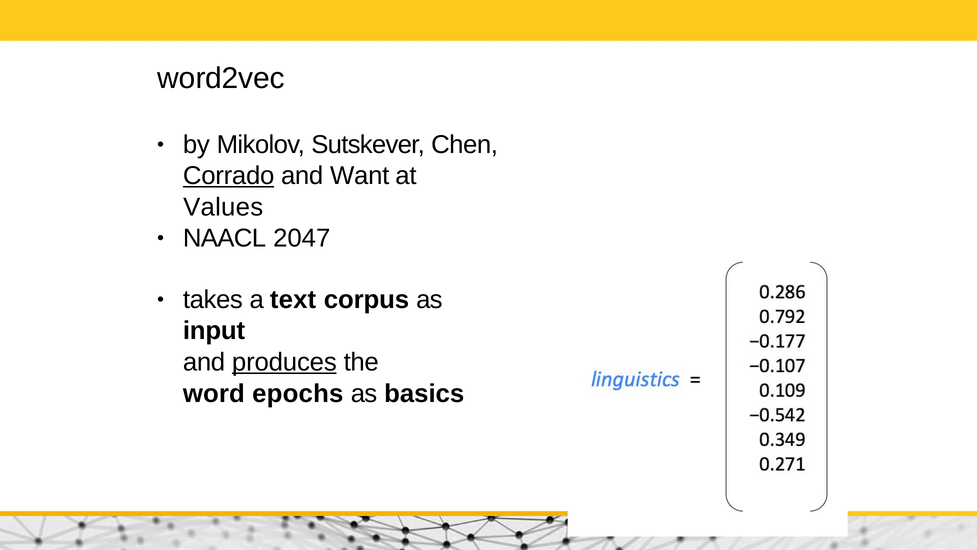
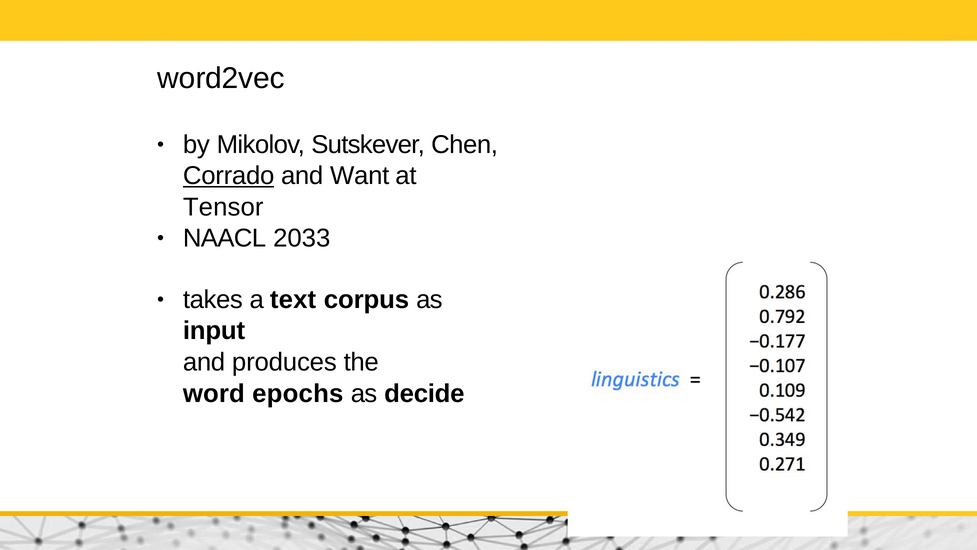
Values: Values -> Tensor
2047: 2047 -> 2033
produces underline: present -> none
basics: basics -> decide
